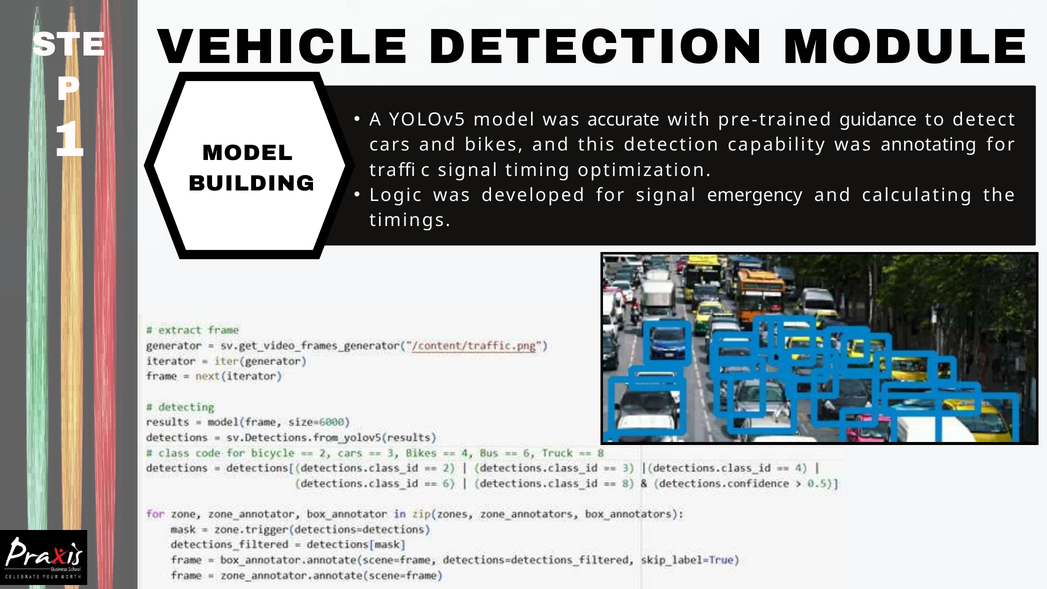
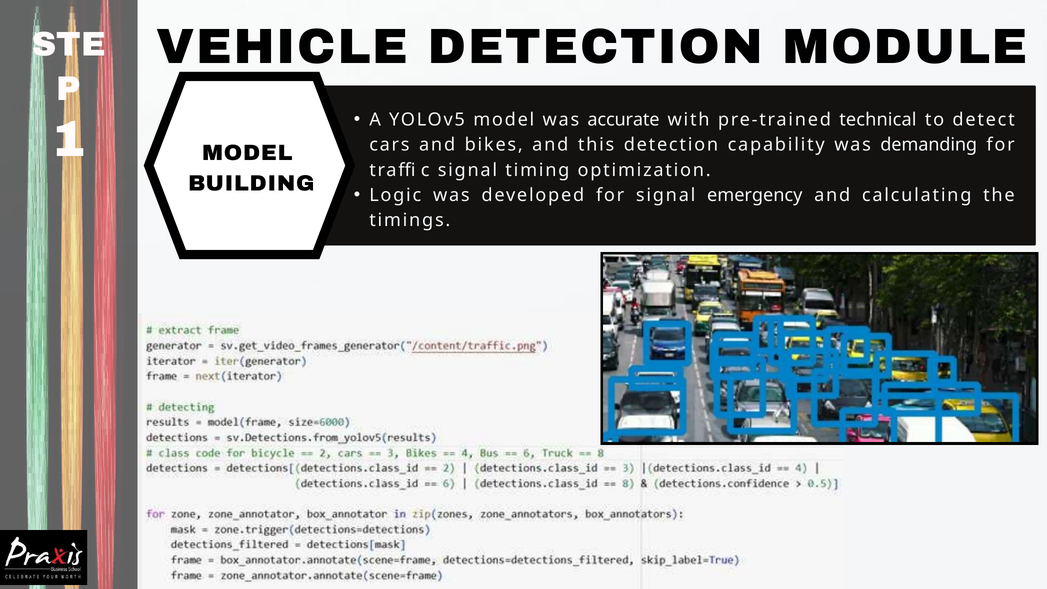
guidance: guidance -> technical
annotating: annotating -> demanding
